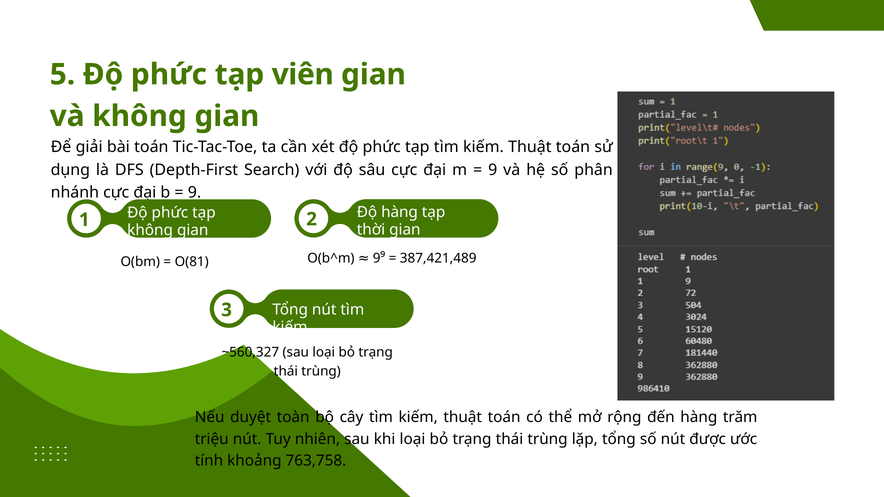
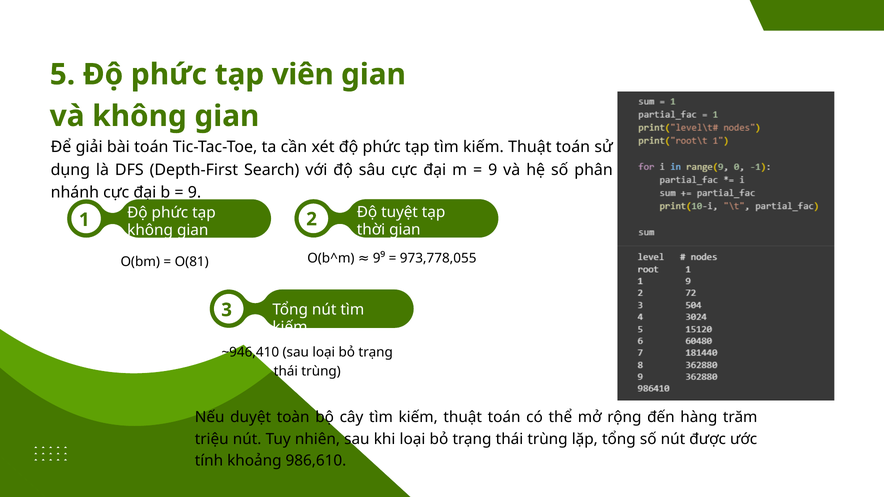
Độ hàng: hàng -> tuyệt
387,421,489: 387,421,489 -> 973,778,055
~560,327: ~560,327 -> ~946,410
763,758: 763,758 -> 986,610
